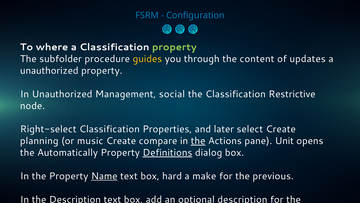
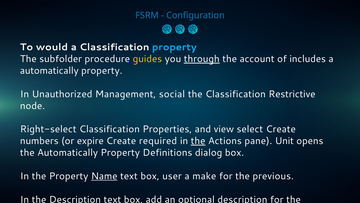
where: where -> would
property at (174, 47) colour: light green -> light blue
through underline: none -> present
content: content -> account
updates: updates -> includes
unauthorized at (49, 70): unauthorized -> automatically
later: later -> view
planning: planning -> numbers
music: music -> expire
compare: compare -> required
Definitions underline: present -> none
hard: hard -> user
